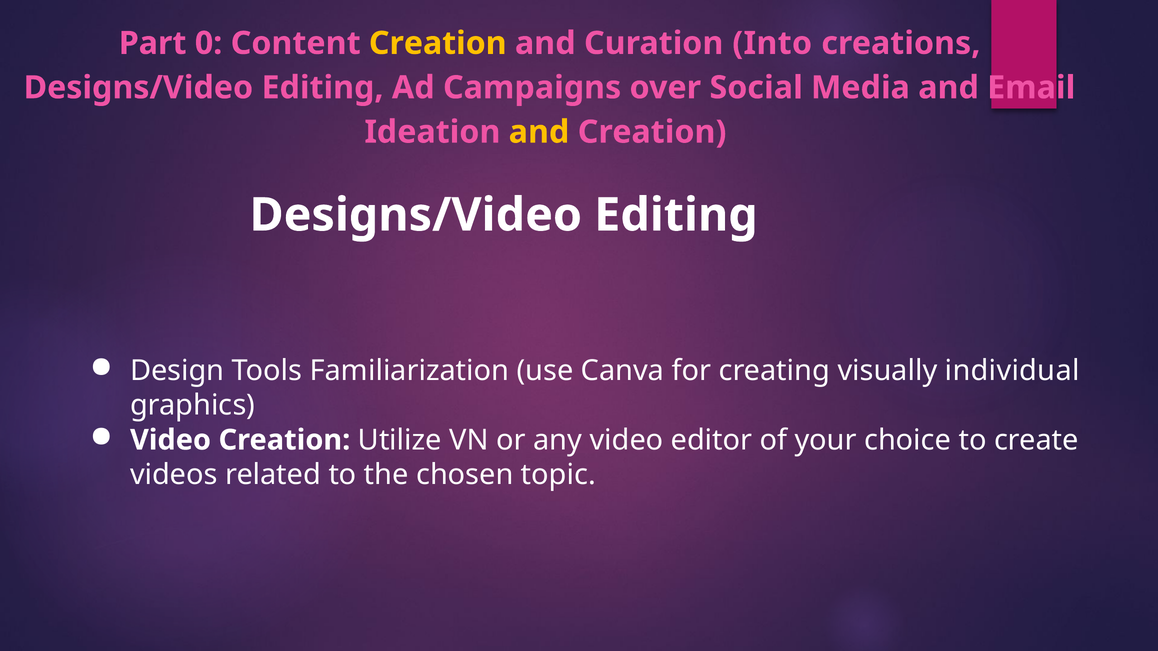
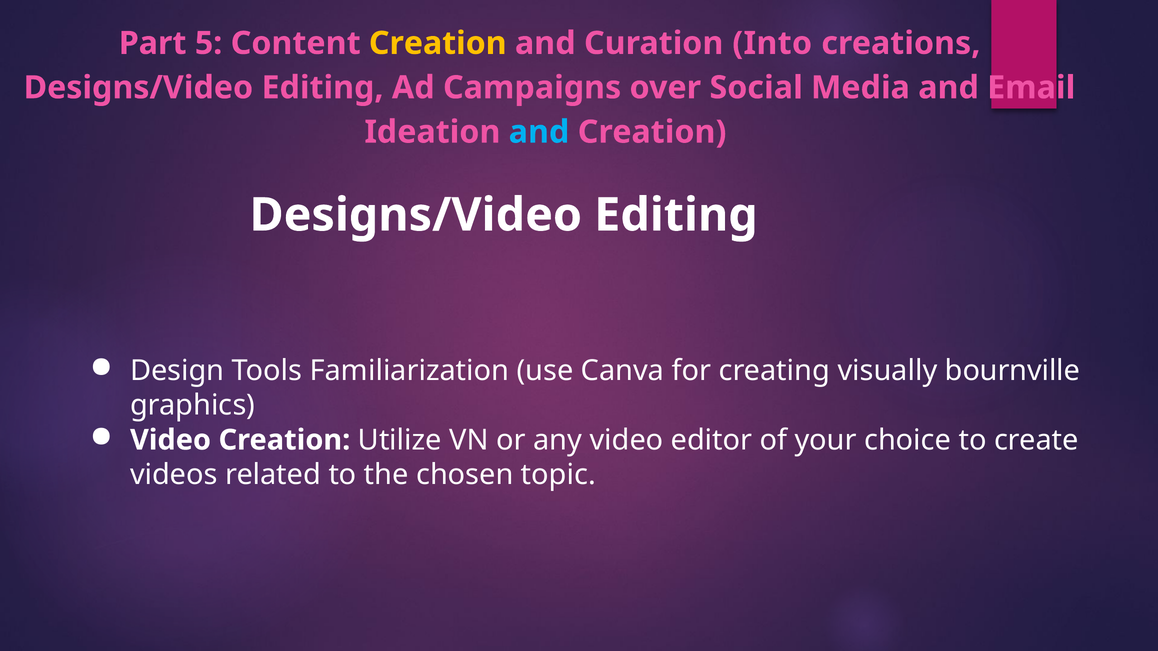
0: 0 -> 5
and at (539, 132) colour: yellow -> light blue
individual: individual -> bournville
